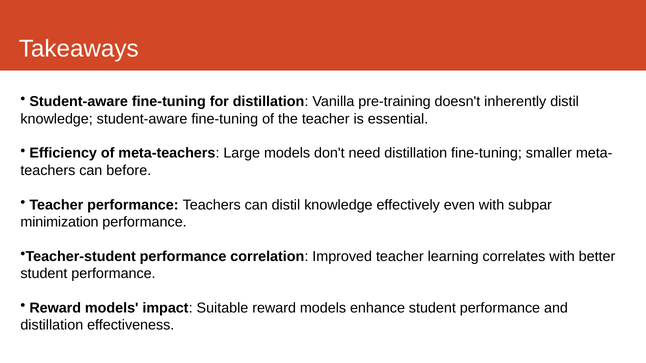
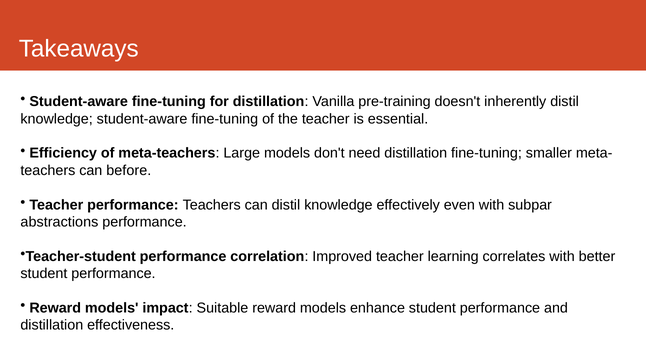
minimization: minimization -> abstractions
